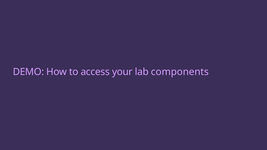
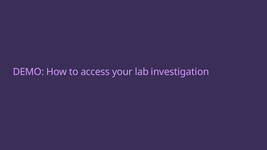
components: components -> investigation
